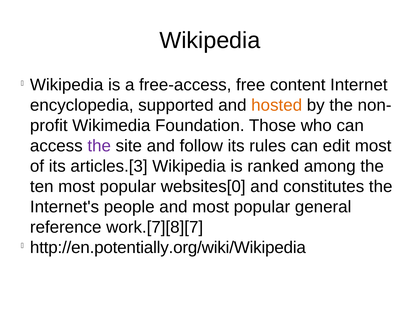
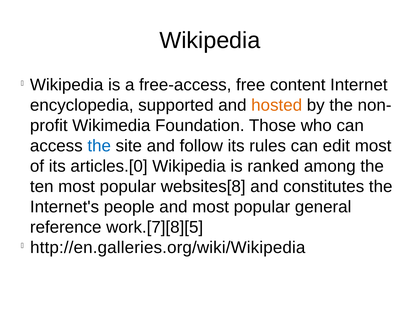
the at (99, 146) colour: purple -> blue
articles.[3: articles.[3 -> articles.[0
websites[0: websites[0 -> websites[8
work.[7][8][7: work.[7][8][7 -> work.[7][8][5
http://en.potentially.org/wiki/Wikipedia: http://en.potentially.org/wiki/Wikipedia -> http://en.galleries.org/wiki/Wikipedia
